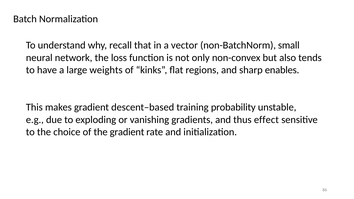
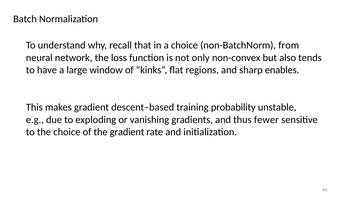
a vector: vector -> choice
small: small -> from
weights: weights -> window
effect: effect -> fewer
